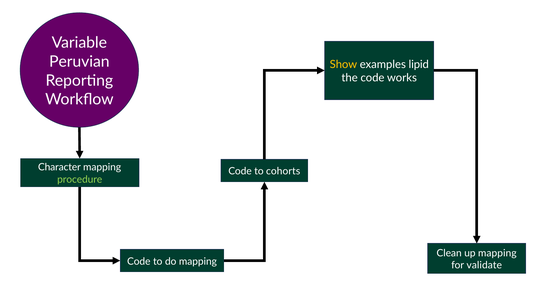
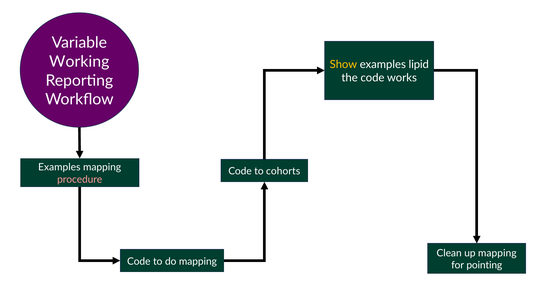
Peruvian: Peruvian -> Working
Character at (59, 167): Character -> Examples
procedure colour: light green -> pink
validate: validate -> pointing
